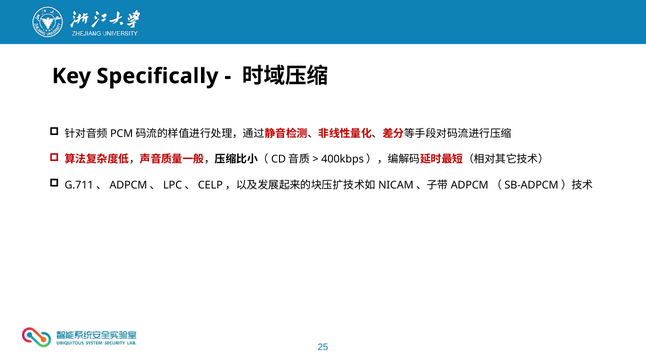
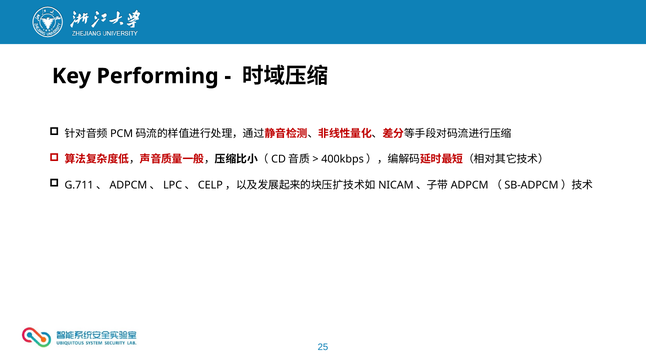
Specifically: Specifically -> Performing
